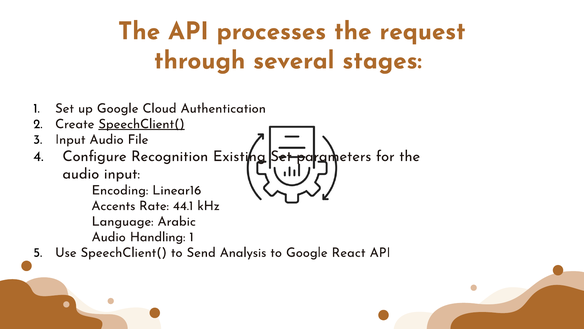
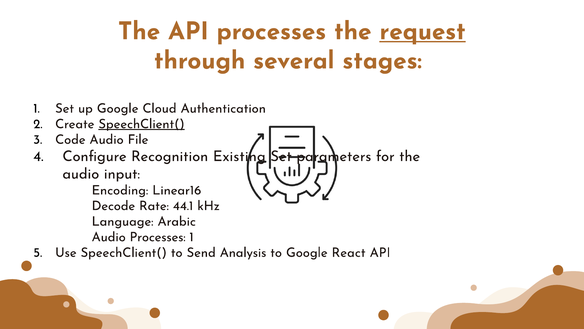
request underline: none -> present
Input at (70, 139): Input -> Code
Accents: Accents -> Decode
Audio Handling: Handling -> Processes
